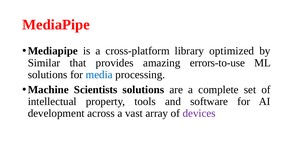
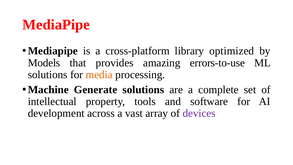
Similar: Similar -> Models
media colour: blue -> orange
Scientists: Scientists -> Generate
